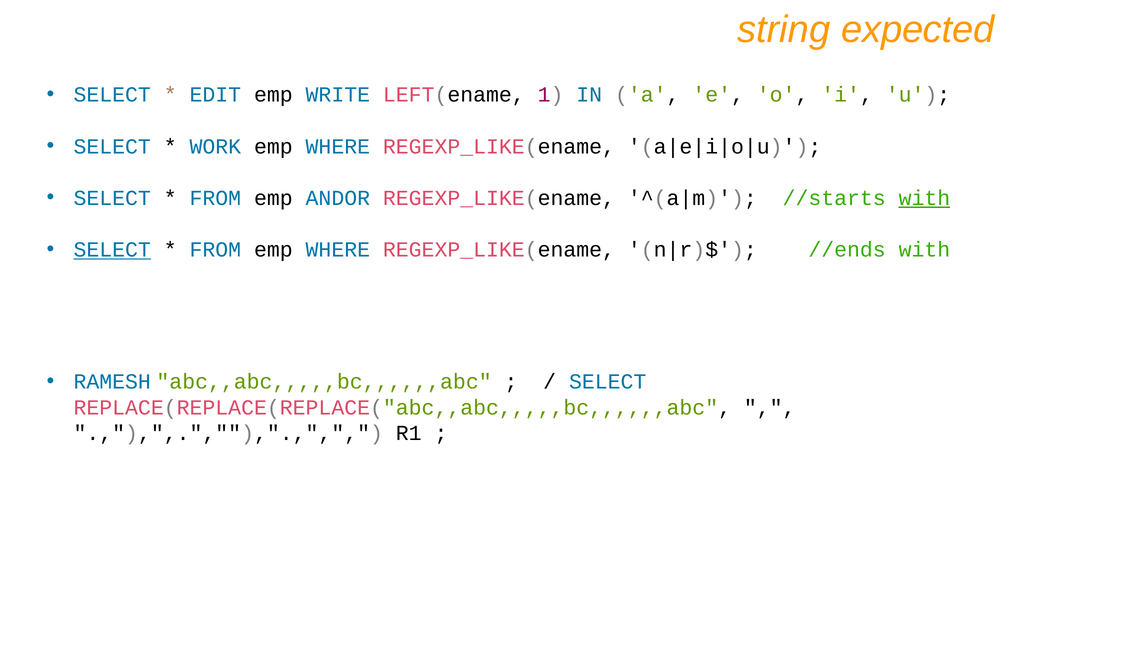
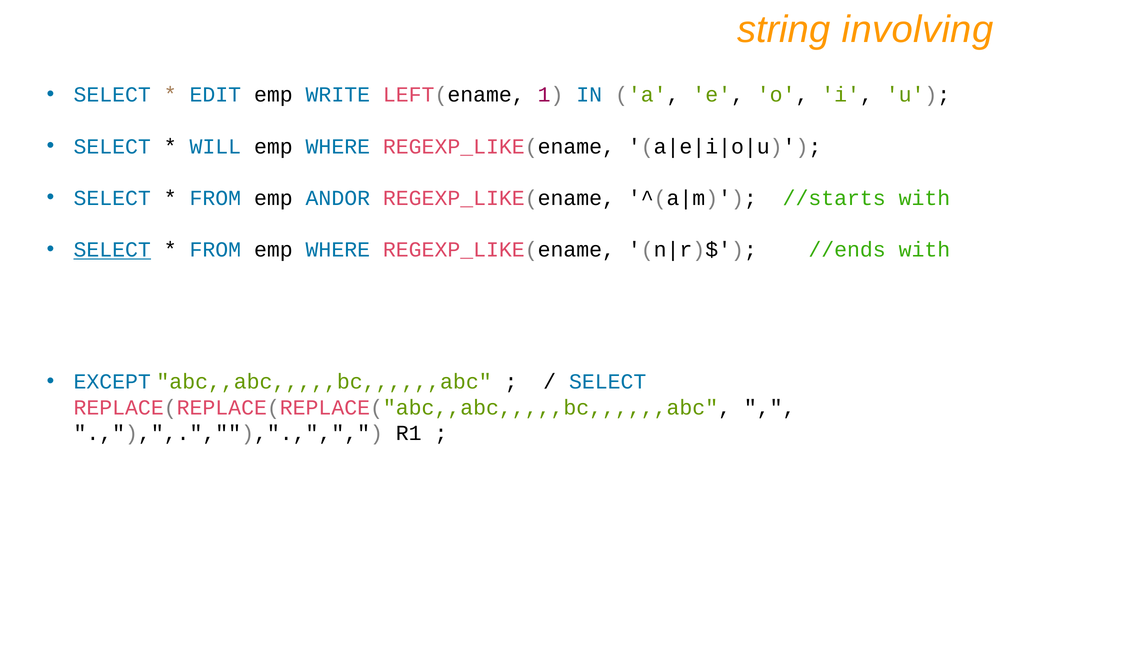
expected: expected -> involving
WORK: WORK -> WILL
with at (924, 198) underline: present -> none
RAMESH: RAMESH -> EXCEPT
